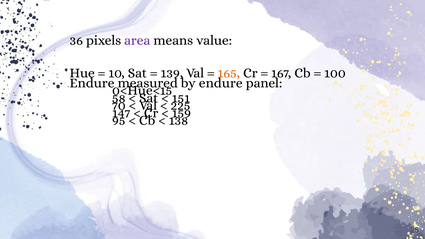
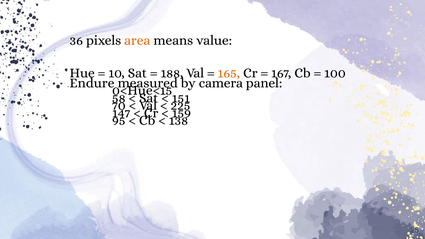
area colour: purple -> orange
139: 139 -> 188
by endure: endure -> camera
